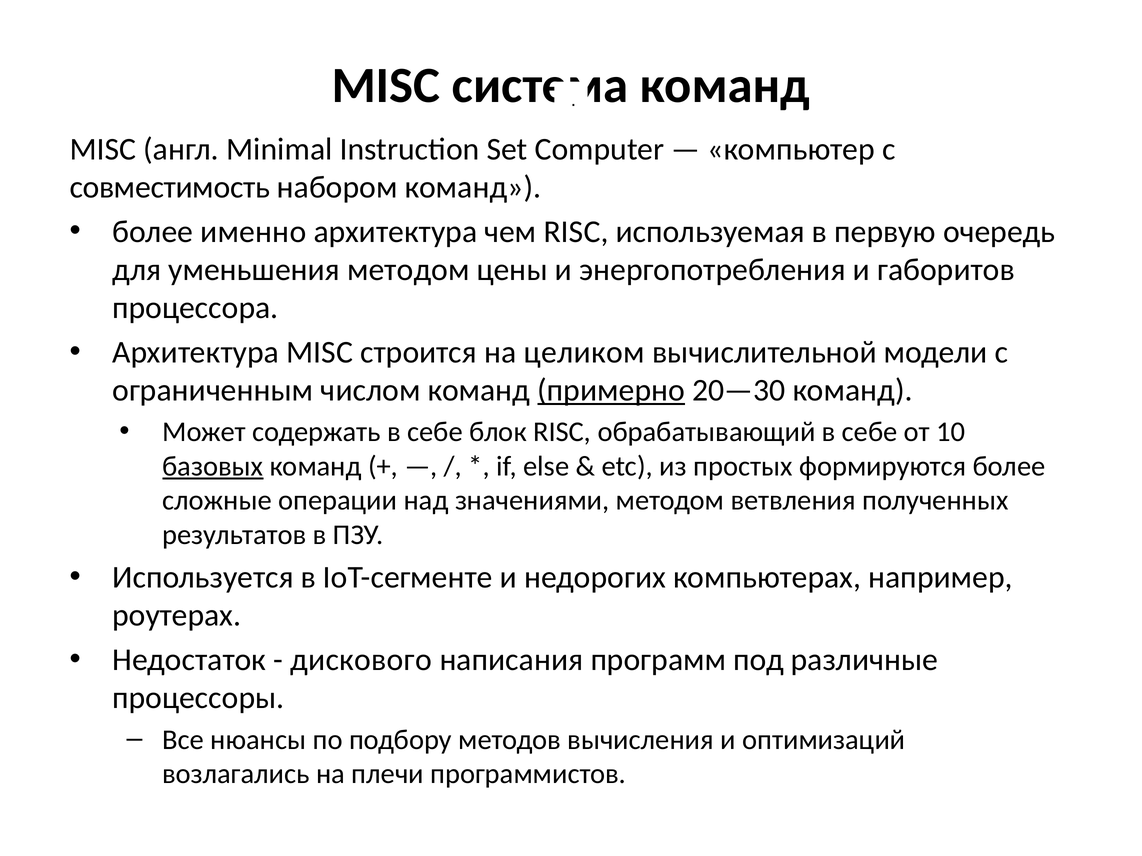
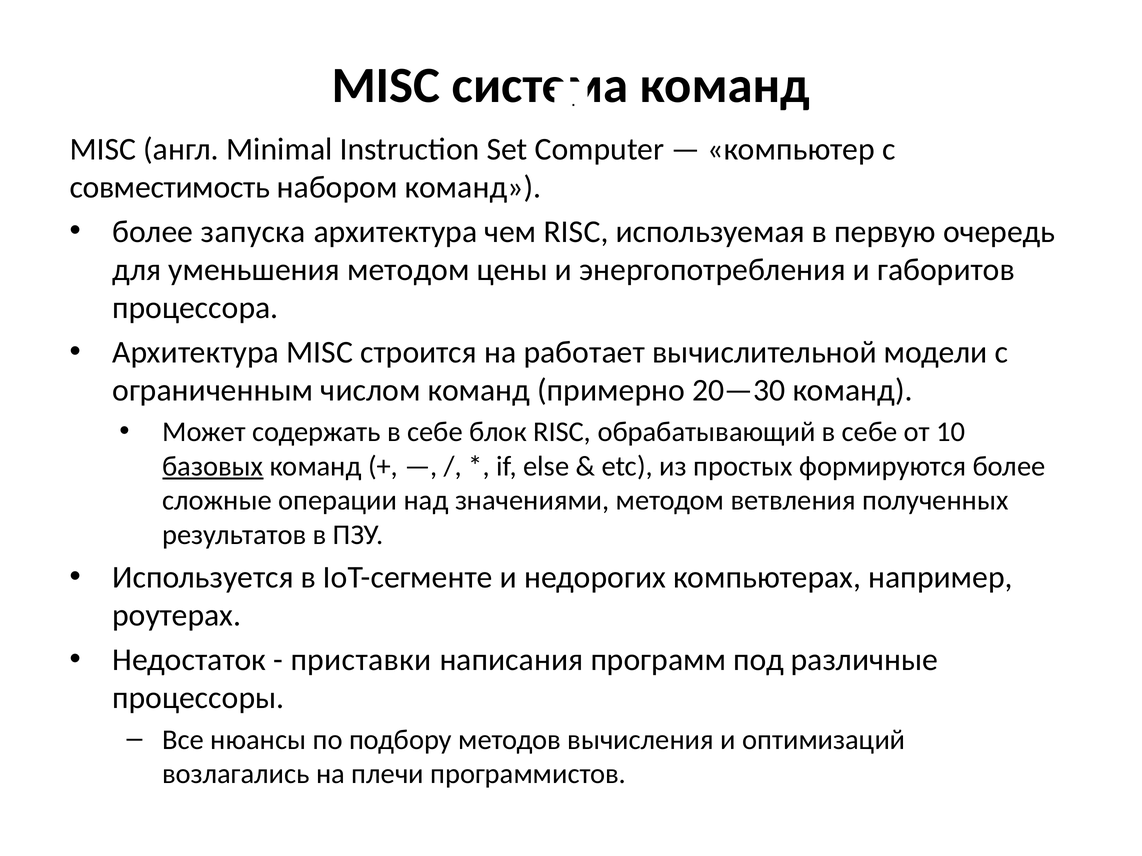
именно: именно -> запуска
целиком: целиком -> работает
примерно underline: present -> none
дискового: дискового -> приставки
